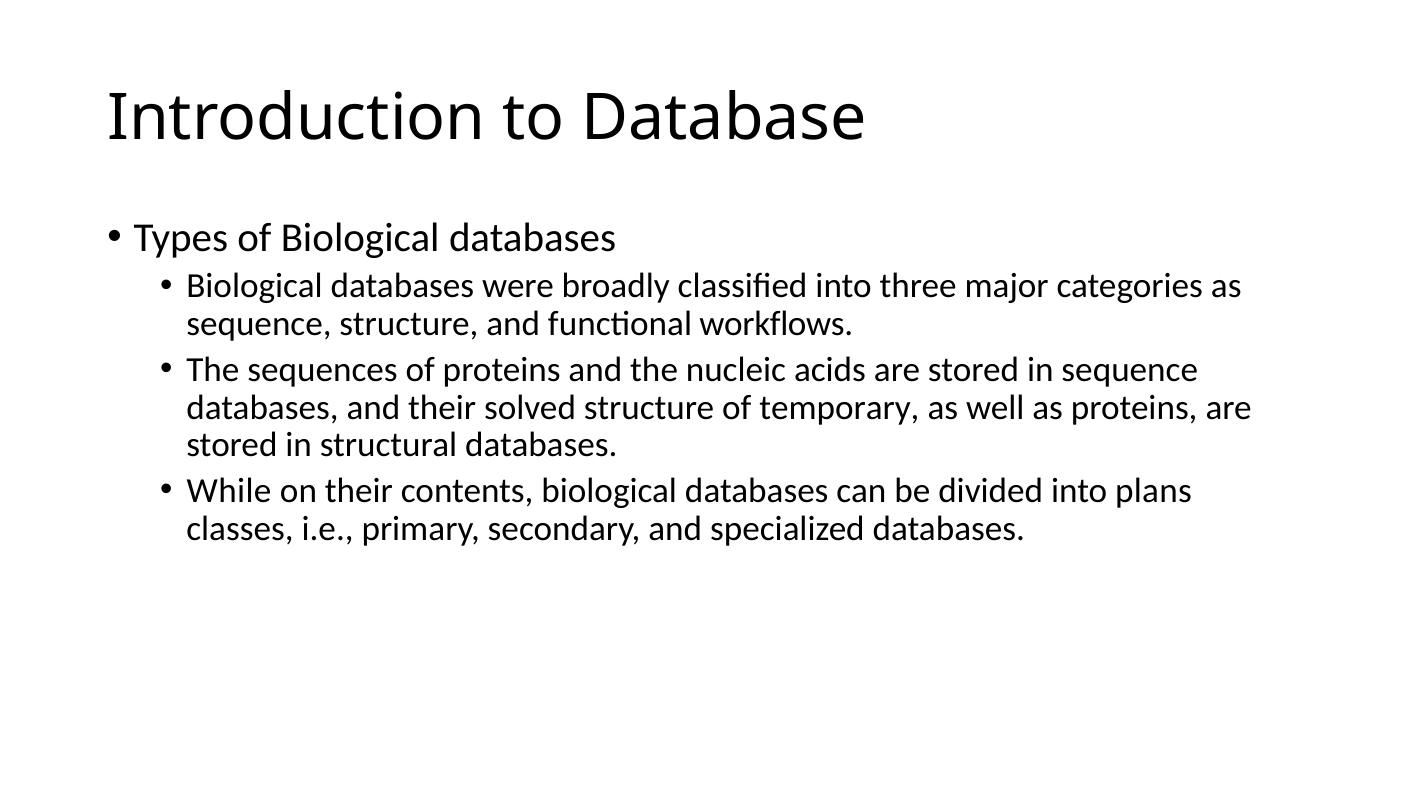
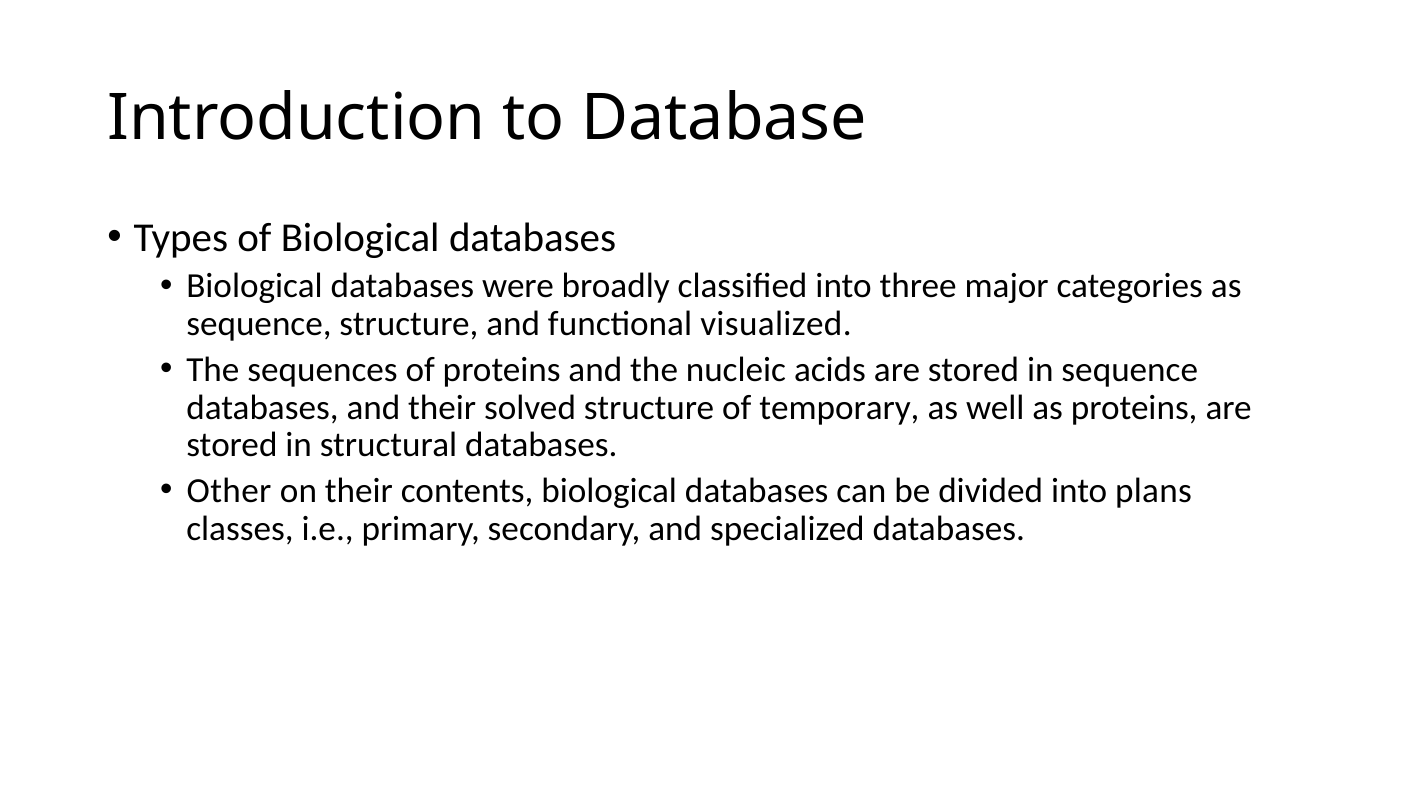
workflows: workflows -> visualized
While: While -> Other
